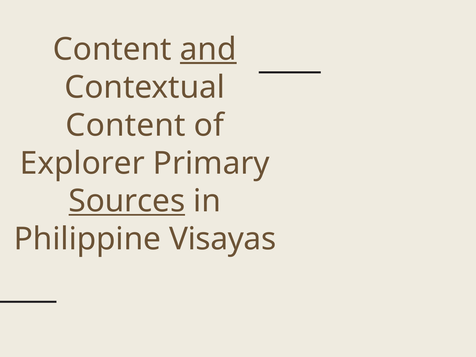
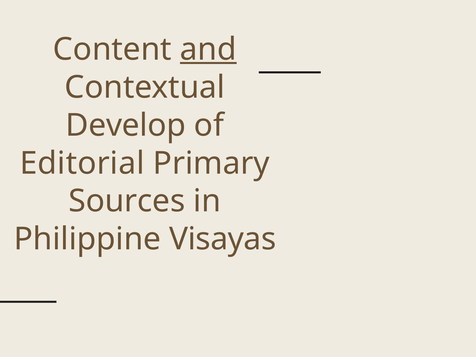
Content at (126, 125): Content -> Develop
Explorer: Explorer -> Editorial
Sources underline: present -> none
